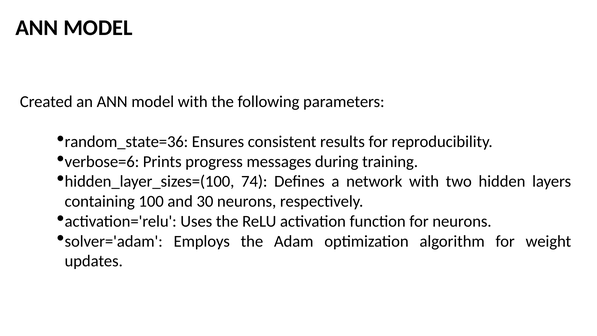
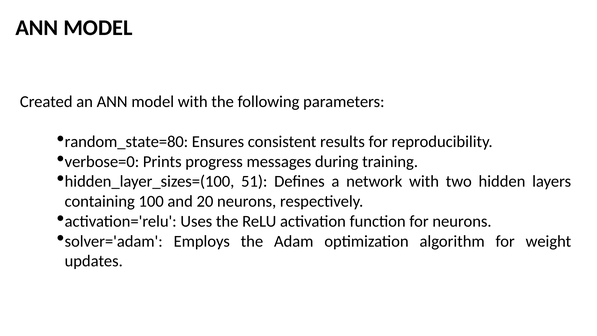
random_state=36: random_state=36 -> random_state=80
verbose=6: verbose=6 -> verbose=0
74: 74 -> 51
30: 30 -> 20
